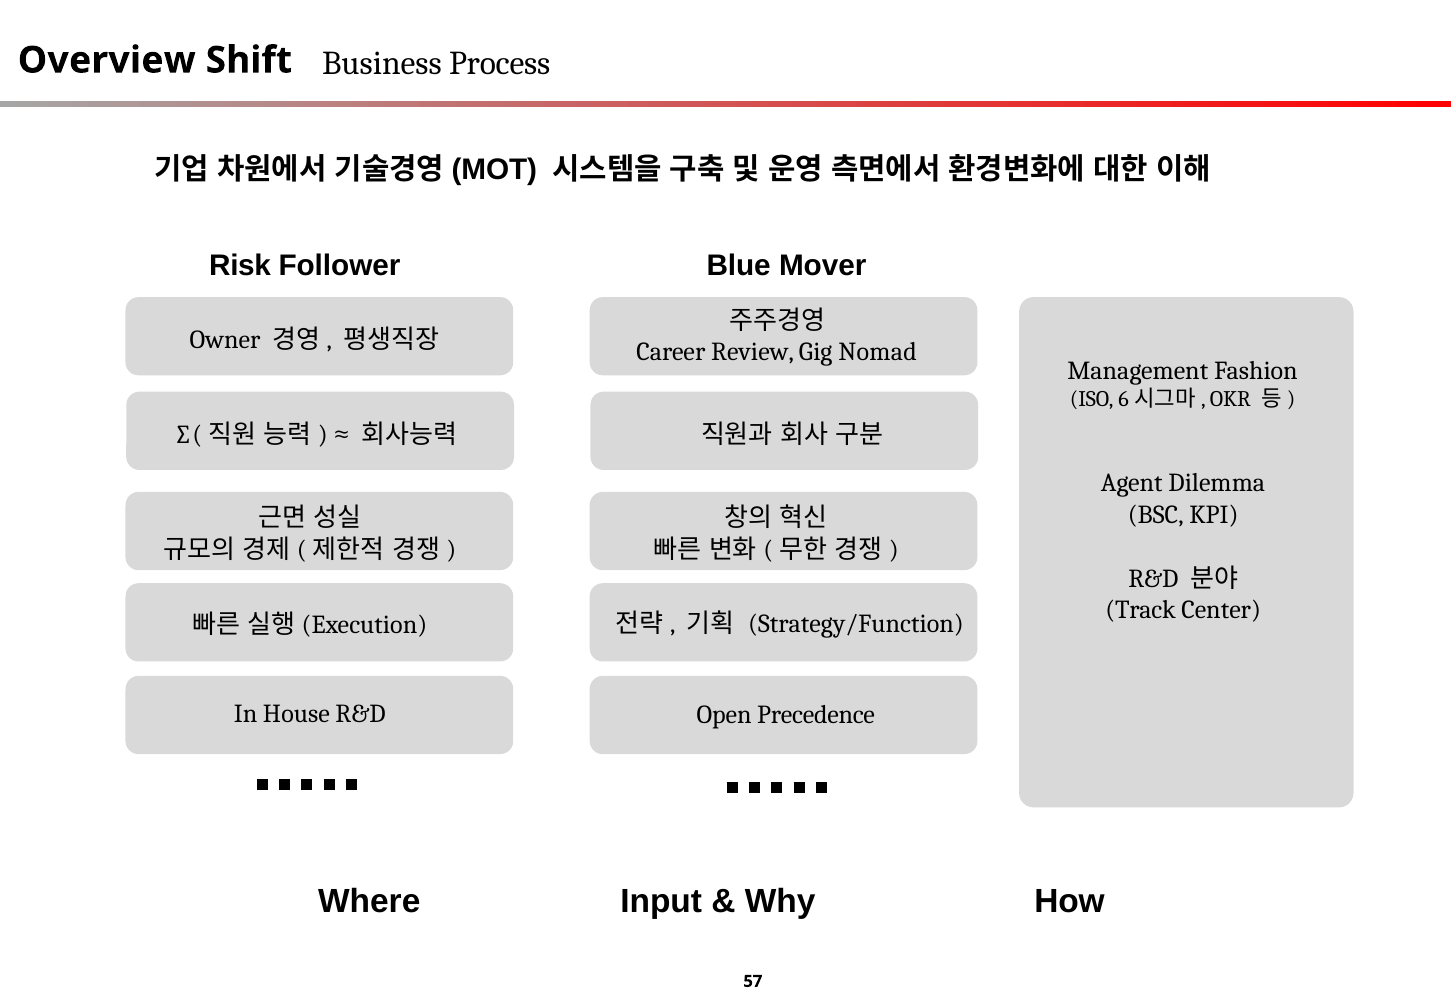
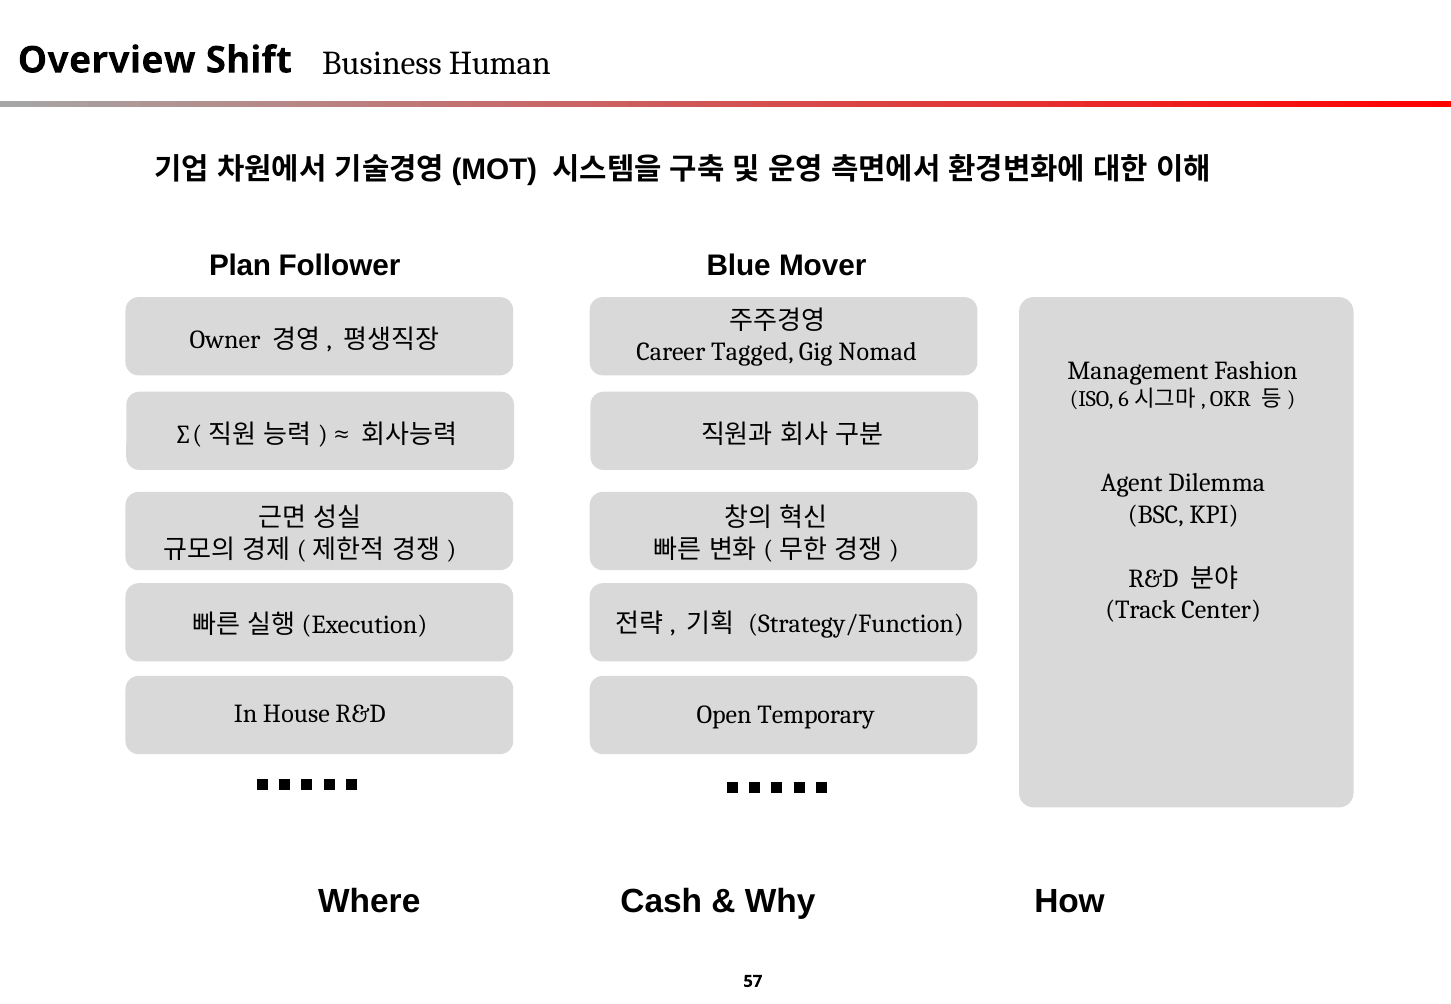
Process: Process -> Human
Risk: Risk -> Plan
Review: Review -> Tagged
Precedence: Precedence -> Temporary
Input: Input -> Cash
